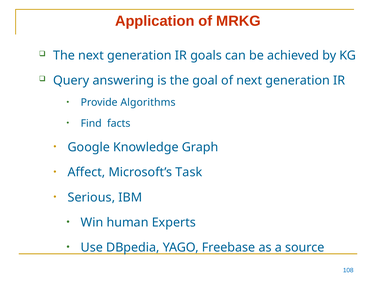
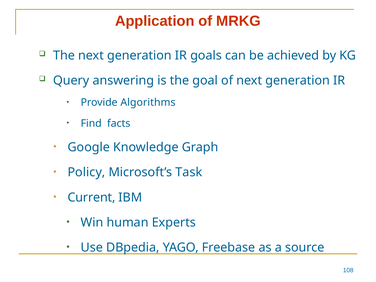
Affect: Affect -> Policy
Serious: Serious -> Current
